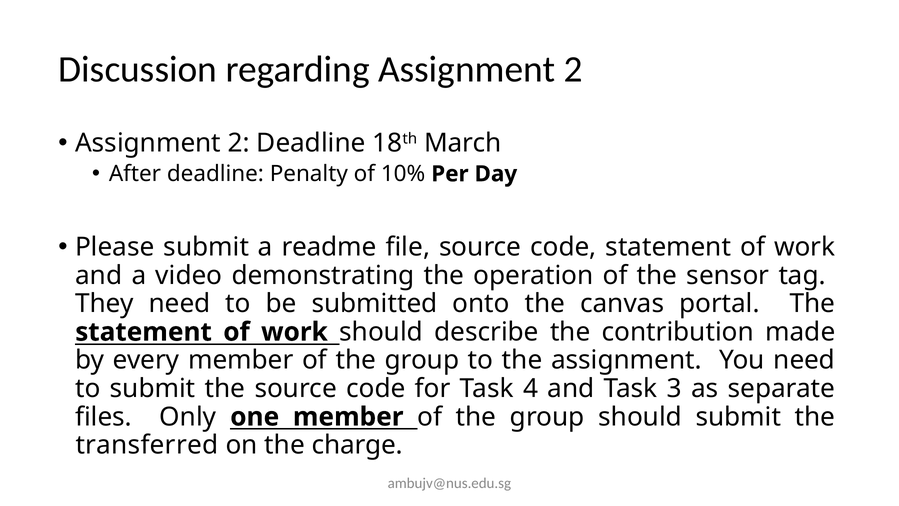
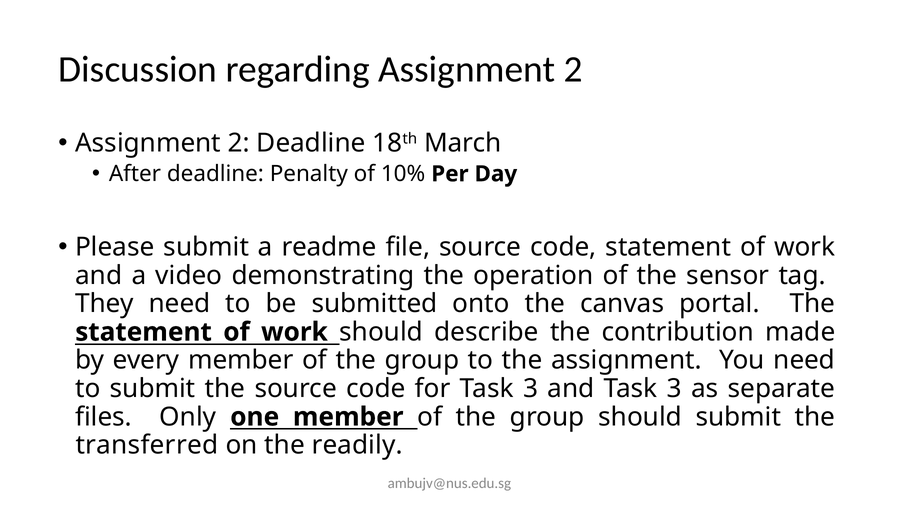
for Task 4: 4 -> 3
charge: charge -> readily
